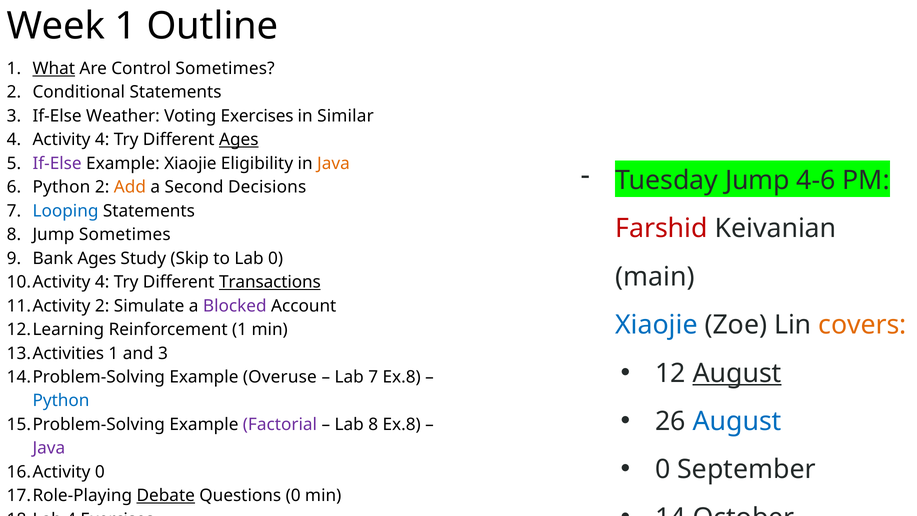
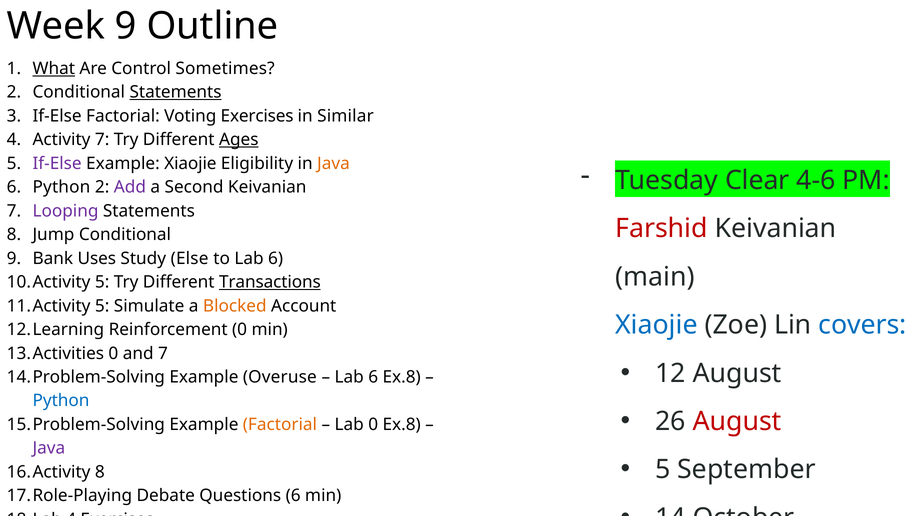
Week 1: 1 -> 9
Statements at (176, 92) underline: none -> present
If-Else Weather: Weather -> Factorial
Activity 4: 4 -> 7
Tuesday Jump: Jump -> Clear
Add colour: orange -> purple
Second Decisions: Decisions -> Keivanian
Looping colour: blue -> purple
Jump Sometimes: Sometimes -> Conditional
Bank Ages: Ages -> Uses
Skip: Skip -> Else
to Lab 0: 0 -> 6
4 at (102, 282): 4 -> 5
2 at (102, 306): 2 -> 5
Blocked colour: purple -> orange
covers colour: orange -> blue
Reinforcement 1: 1 -> 0
1 at (113, 353): 1 -> 0
and 3: 3 -> 7
August at (737, 373) underline: present -> none
7 at (373, 377): 7 -> 6
August at (737, 421) colour: blue -> red
Factorial at (280, 424) colour: purple -> orange
Lab 8: 8 -> 0
0 at (663, 469): 0 -> 5
0 at (100, 472): 0 -> 8
Debate underline: present -> none
Questions 0: 0 -> 6
